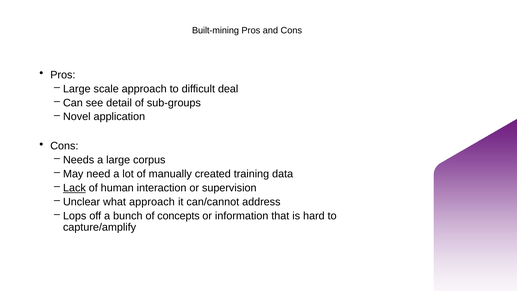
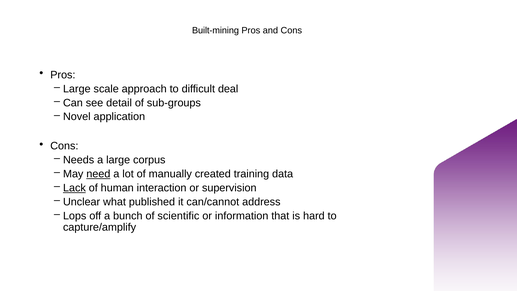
need underline: none -> present
what approach: approach -> published
concepts: concepts -> scientific
